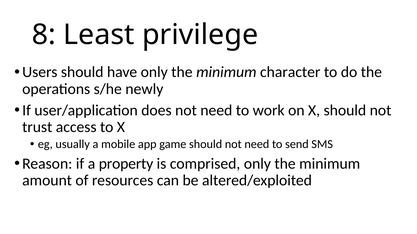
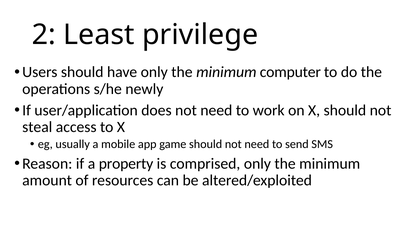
8: 8 -> 2
character: character -> computer
trust: trust -> steal
